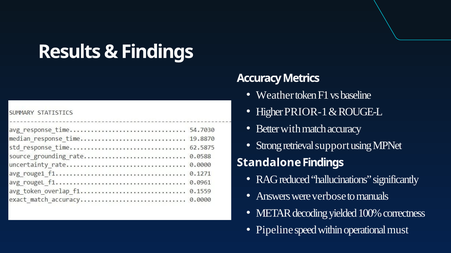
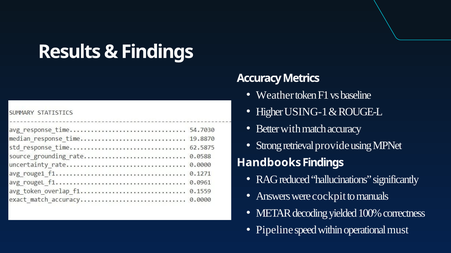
PRIOR-1: PRIOR-1 -> USING-1
support: support -> provide
Standalone: Standalone -> Handbooks
verbose: verbose -> cockpit
